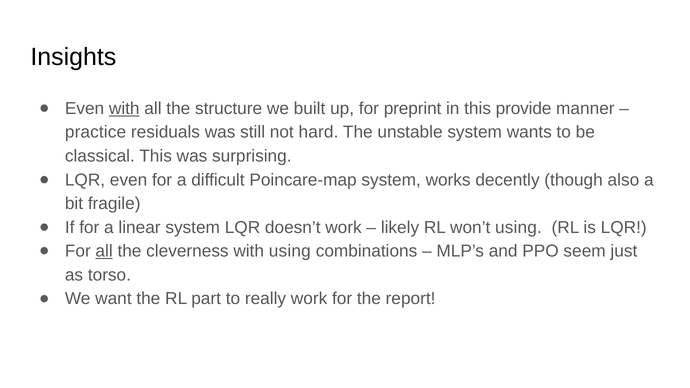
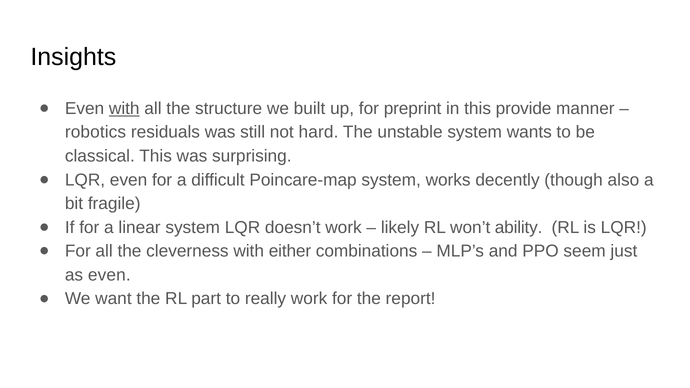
practice: practice -> robotics
won’t using: using -> ability
all at (104, 251) underline: present -> none
with using: using -> either
as torso: torso -> even
